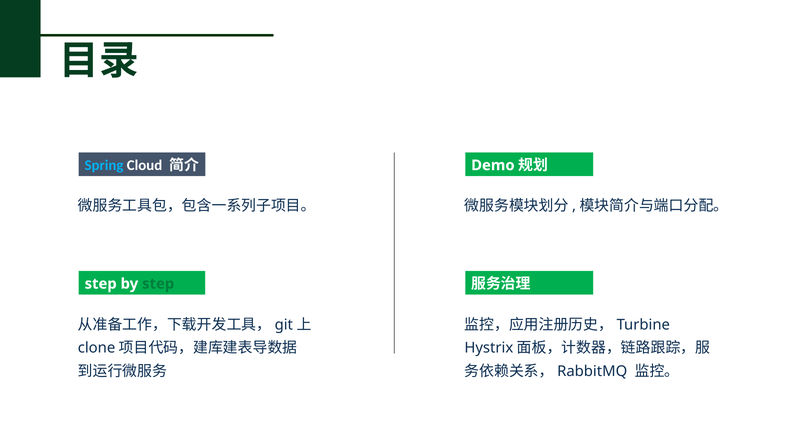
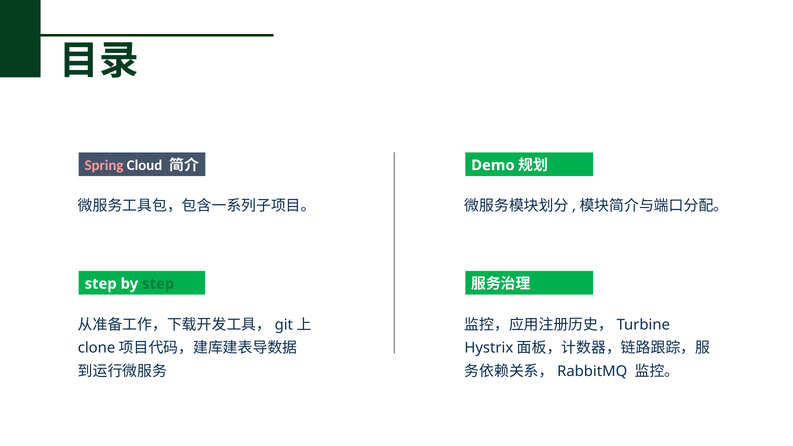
Spring colour: light blue -> pink
